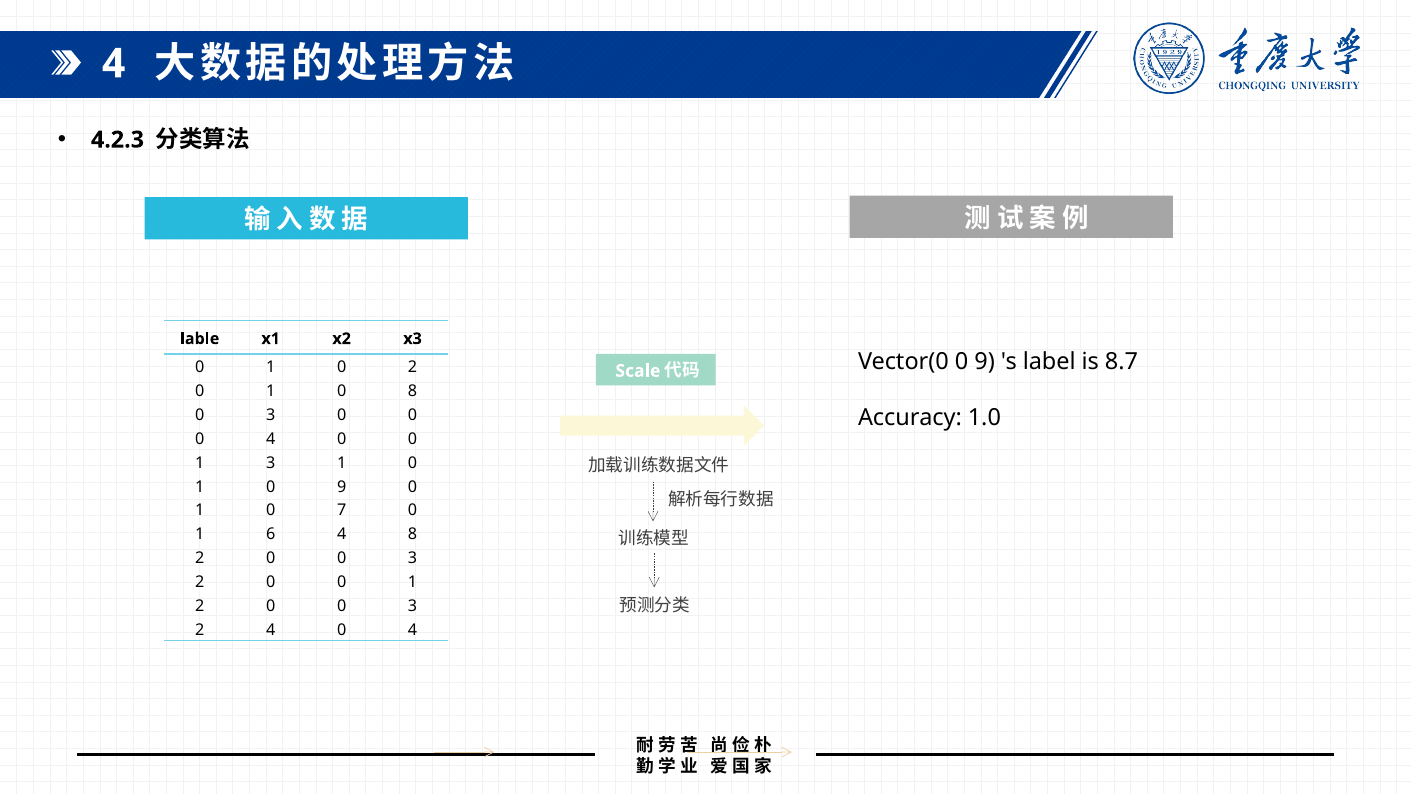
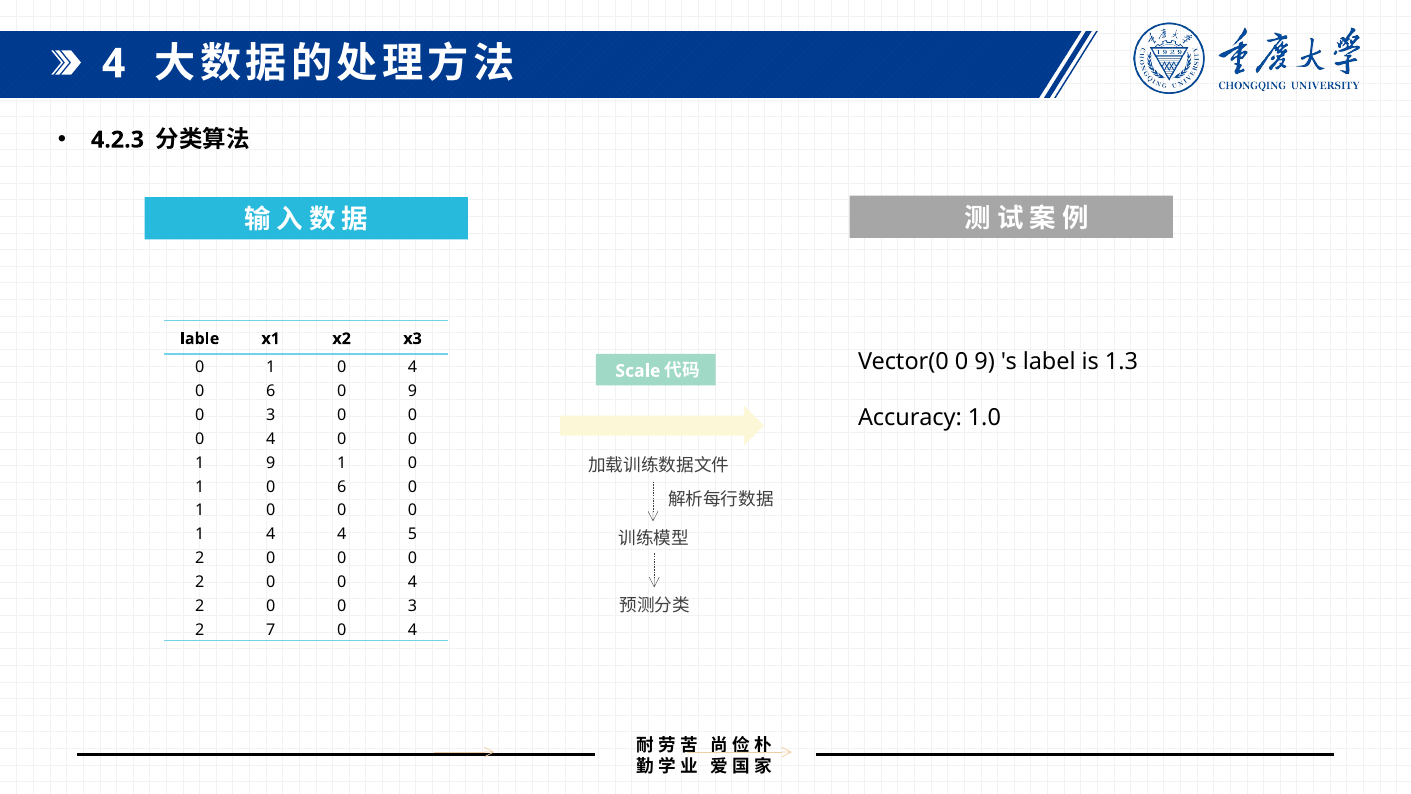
8.7: 8.7 -> 1.3
1 0 2: 2 -> 4
1 at (271, 391): 1 -> 6
8 at (413, 391): 8 -> 9
1 3: 3 -> 9
1 0 9: 9 -> 6
1 0 7: 7 -> 0
1 6: 6 -> 4
4 8: 8 -> 5
3 at (413, 558): 3 -> 0
2 0 0 1: 1 -> 4
2 4: 4 -> 7
